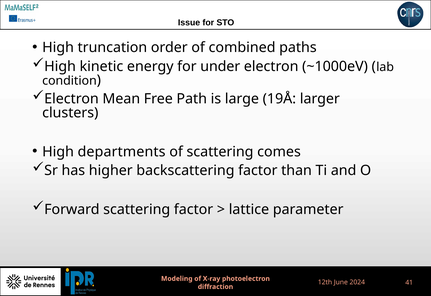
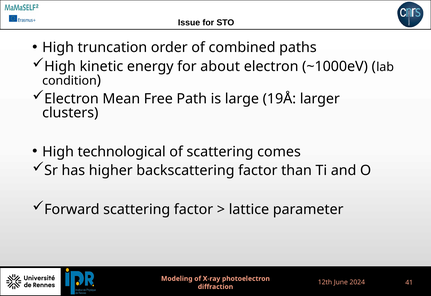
under: under -> about
departments: departments -> technological
